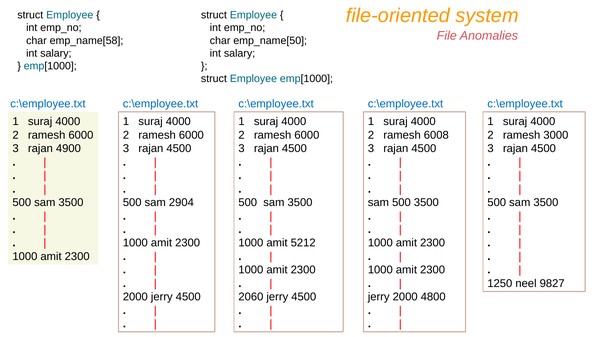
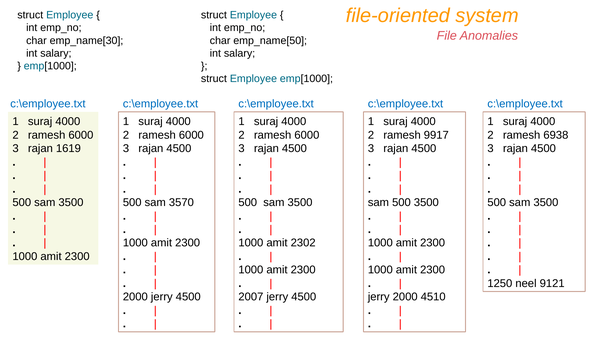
emp_name[58: emp_name[58 -> emp_name[30
6008: 6008 -> 9917
3000: 3000 -> 6938
4900: 4900 -> 1619
2904: 2904 -> 3570
5212: 5212 -> 2302
9827: 9827 -> 9121
2060: 2060 -> 2007
4800: 4800 -> 4510
